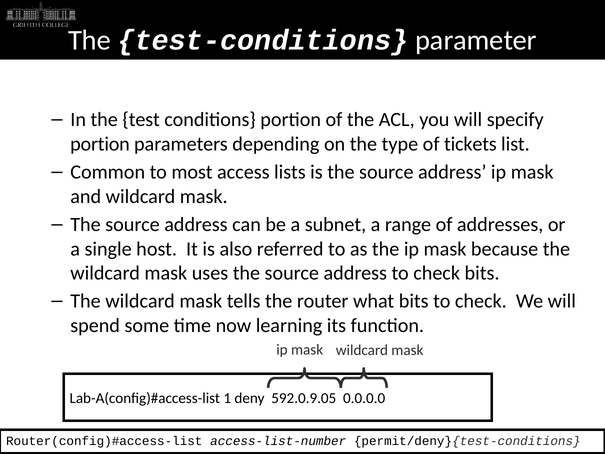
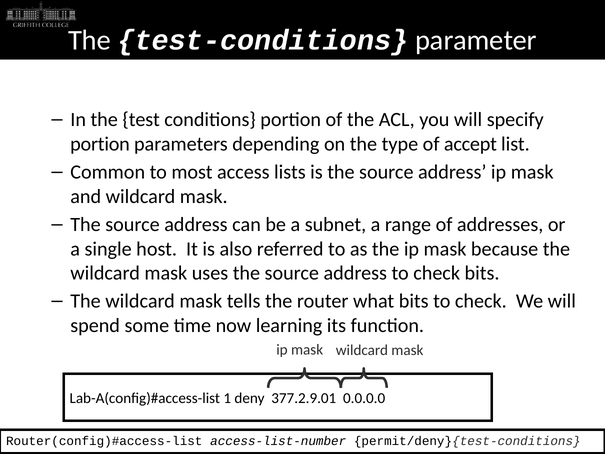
tickets: tickets -> accept
592.0.9.05: 592.0.9.05 -> 377.2.9.01
